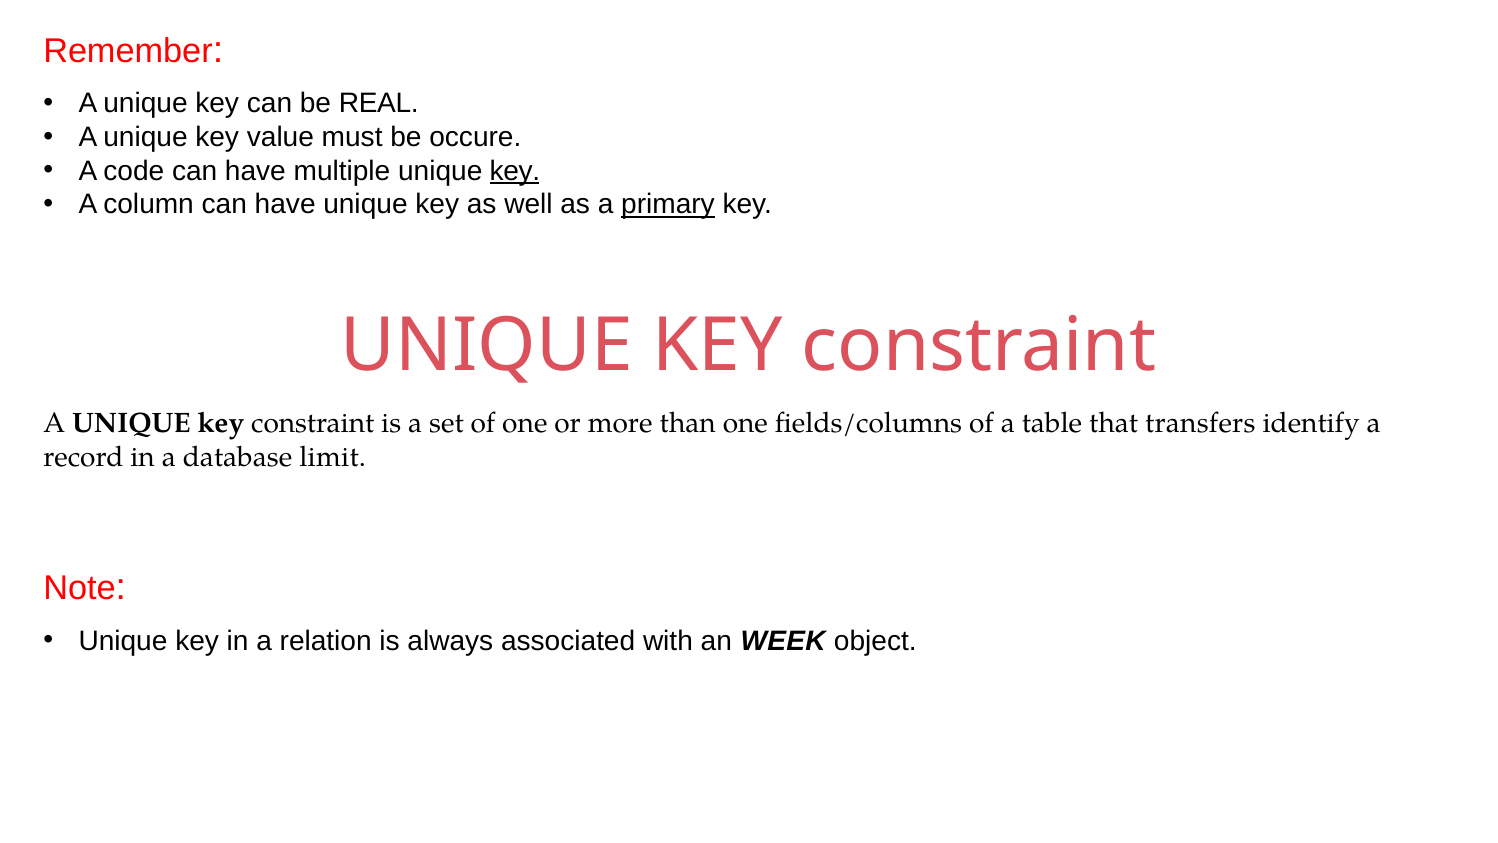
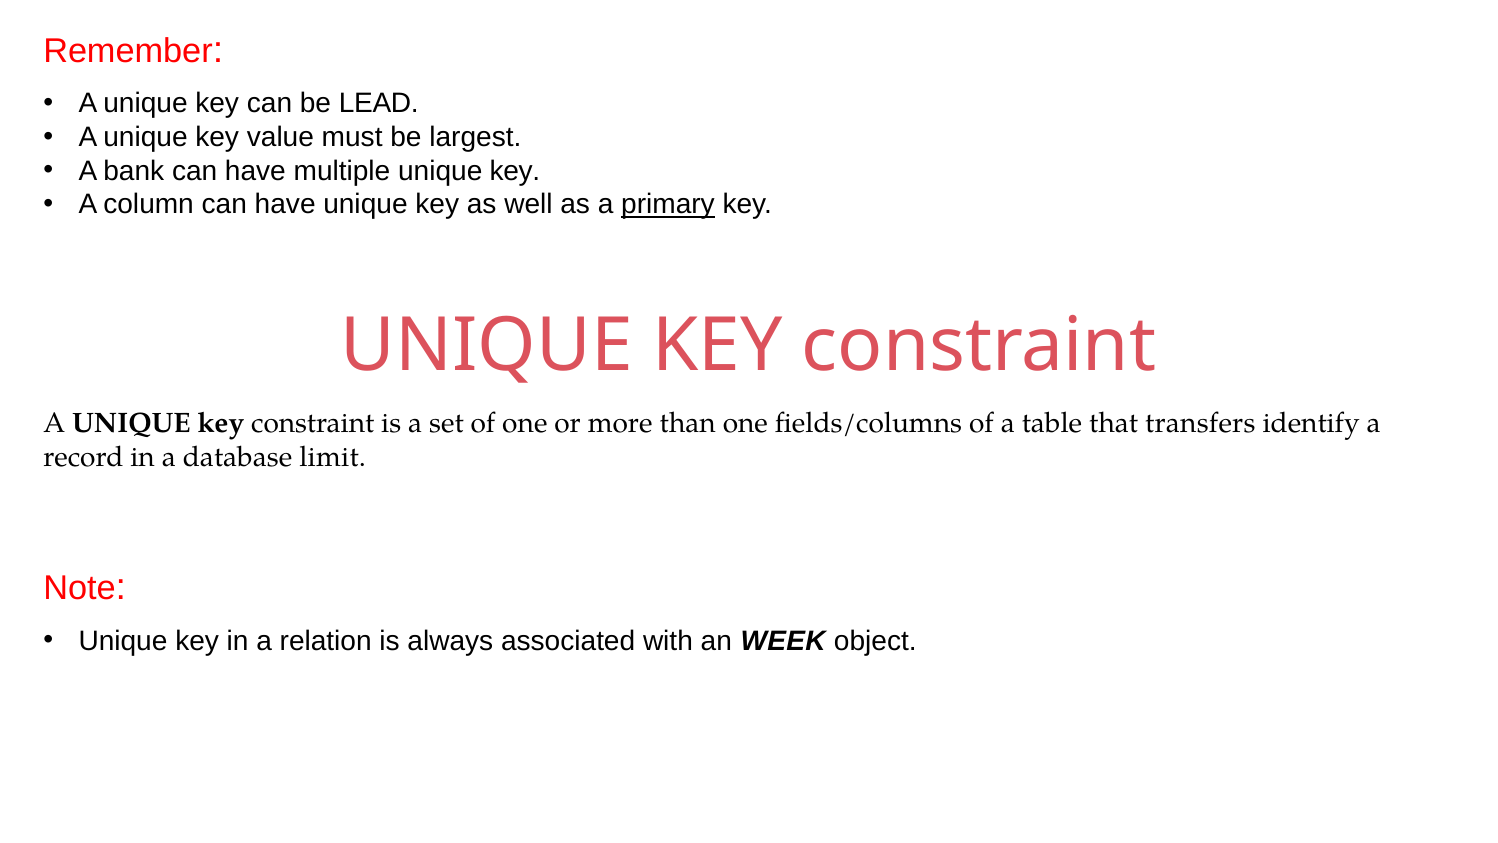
REAL: REAL -> LEAD
occure: occure -> largest
code: code -> bank
key at (515, 171) underline: present -> none
